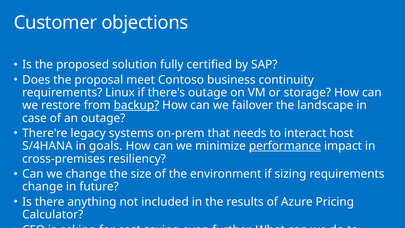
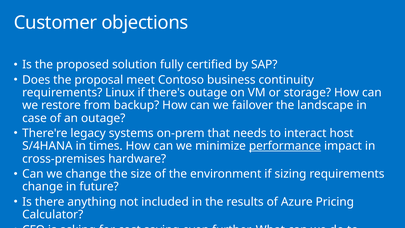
backup underline: present -> none
goals: goals -> times
resiliency: resiliency -> hardware
